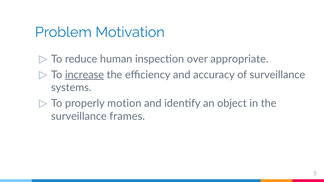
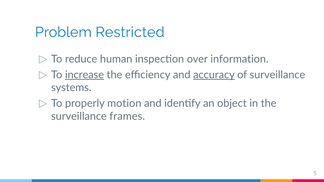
Motivation: Motivation -> Restricted
appropriate: appropriate -> information
accuracy underline: none -> present
